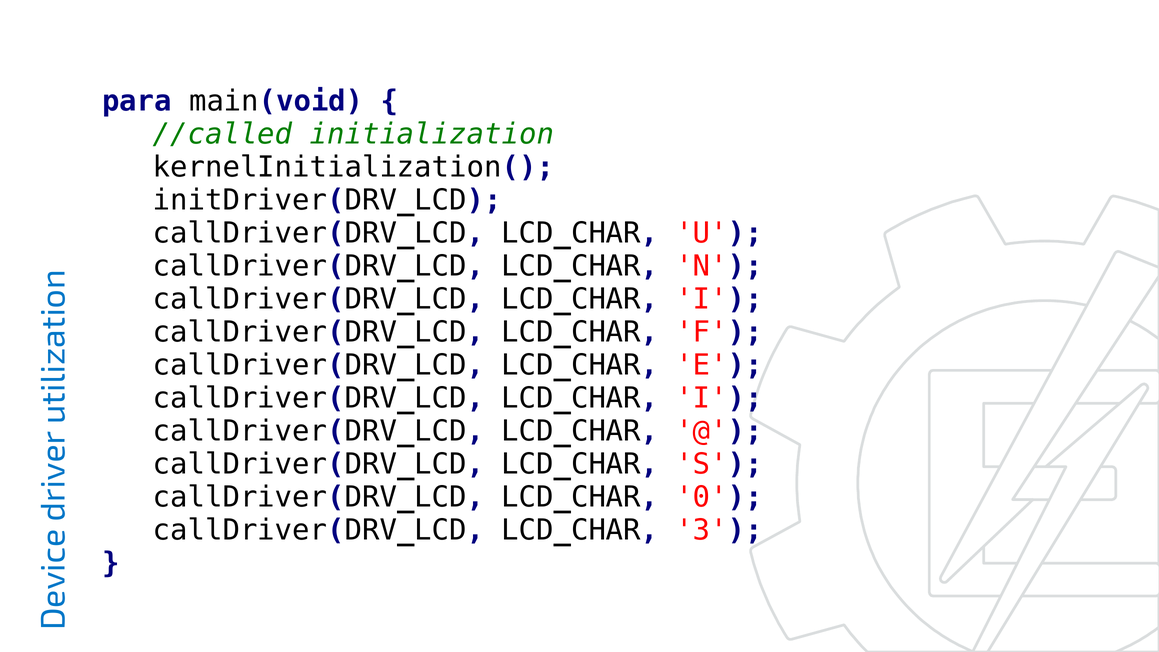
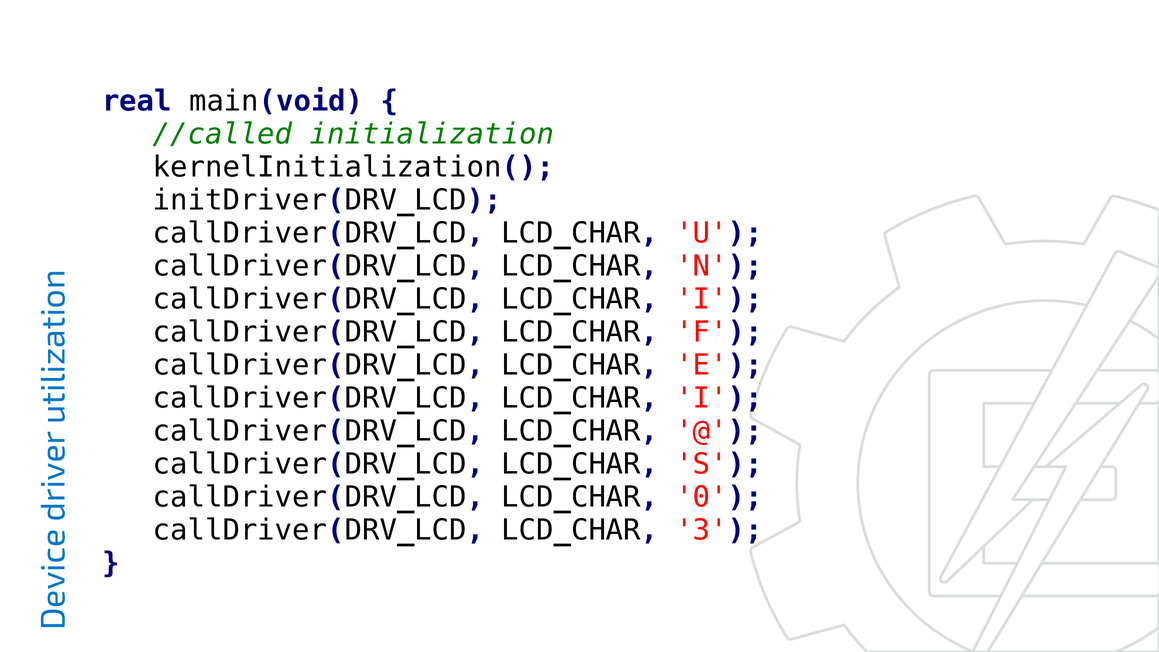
para: para -> real
